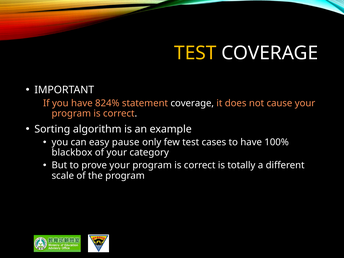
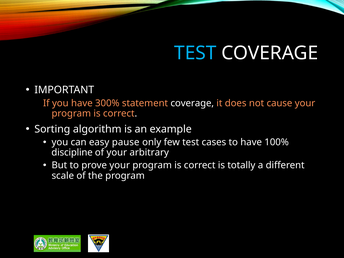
TEST at (195, 53) colour: yellow -> light blue
824%: 824% -> 300%
blackbox: blackbox -> discipline
category: category -> arbitrary
